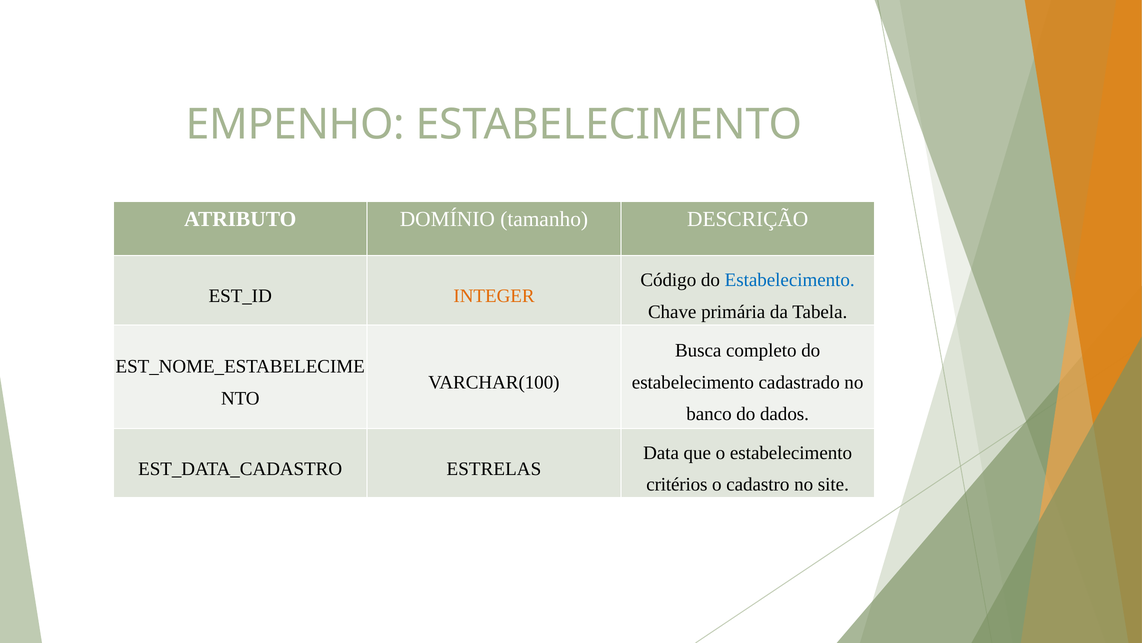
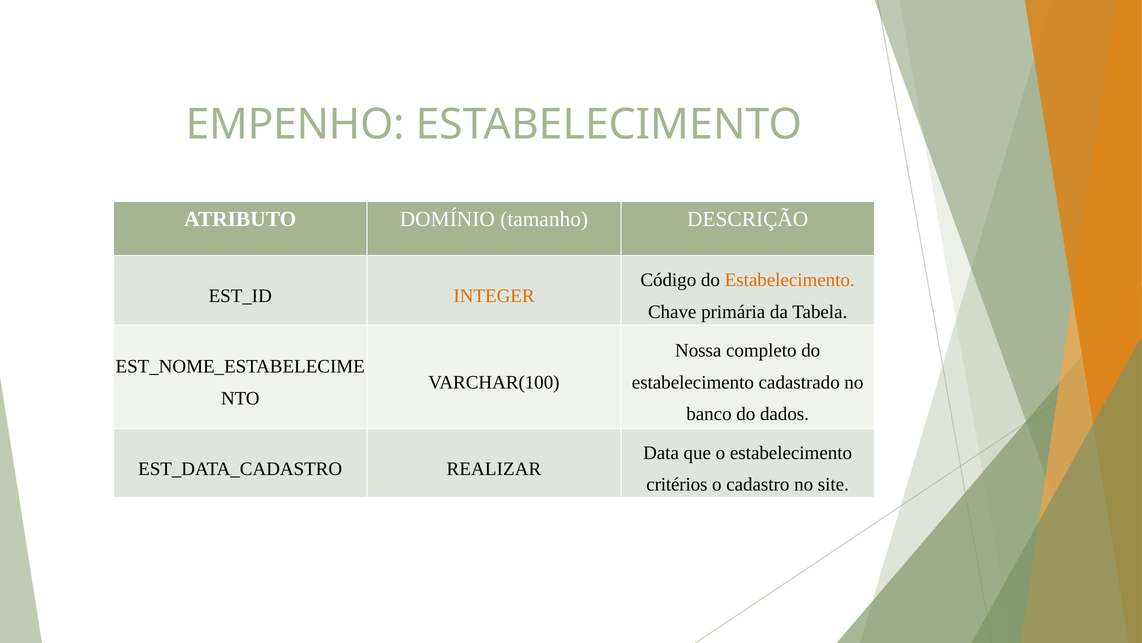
Estabelecimento at (790, 280) colour: blue -> orange
Busca: Busca -> Nossa
ESTRELAS: ESTRELAS -> REALIZAR
